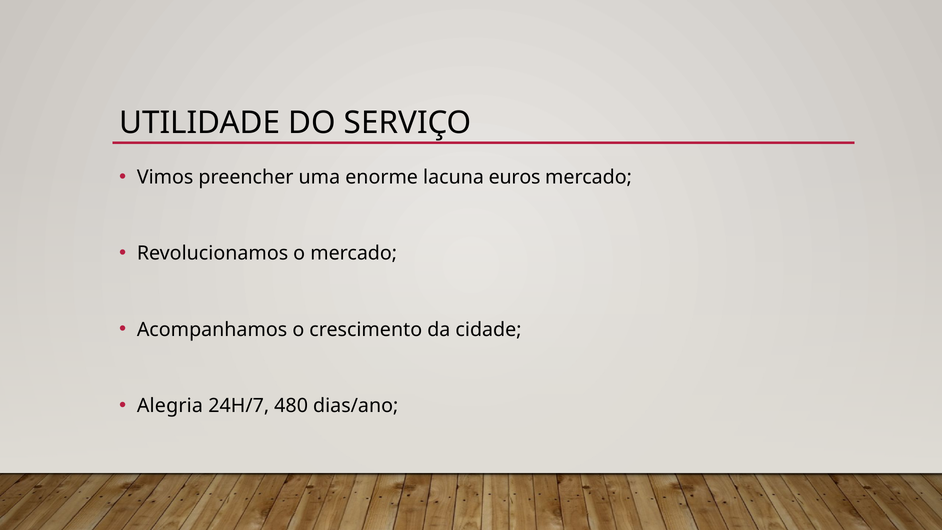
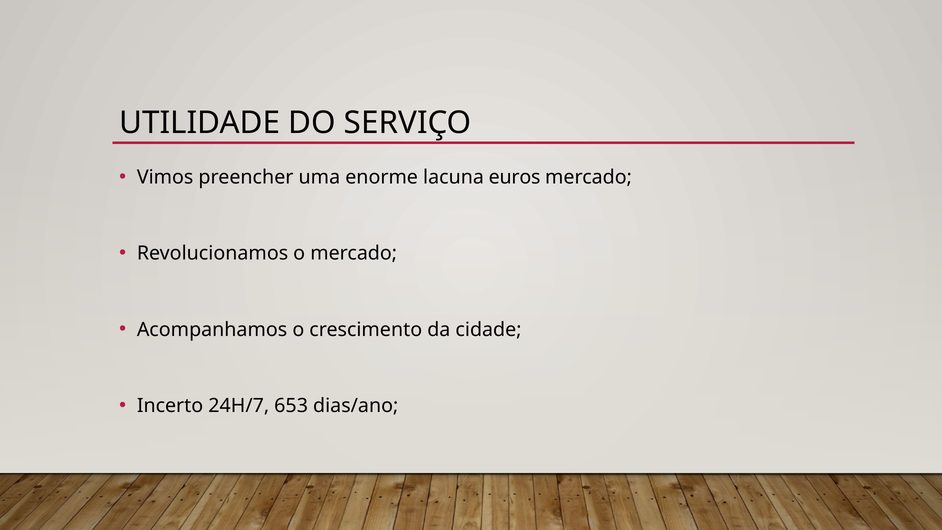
Alegria: Alegria -> Incerto
480: 480 -> 653
